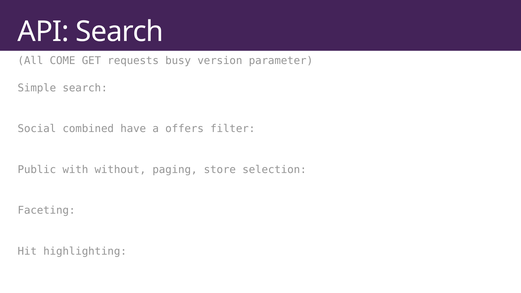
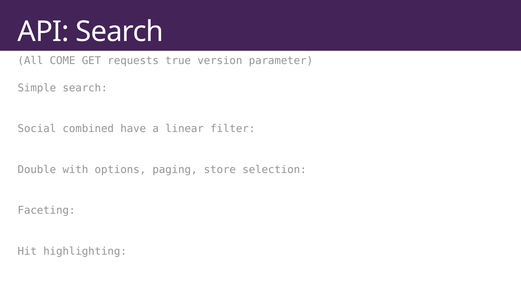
busy: busy -> true
offers: offers -> linear
Public: Public -> Double
without: without -> options
